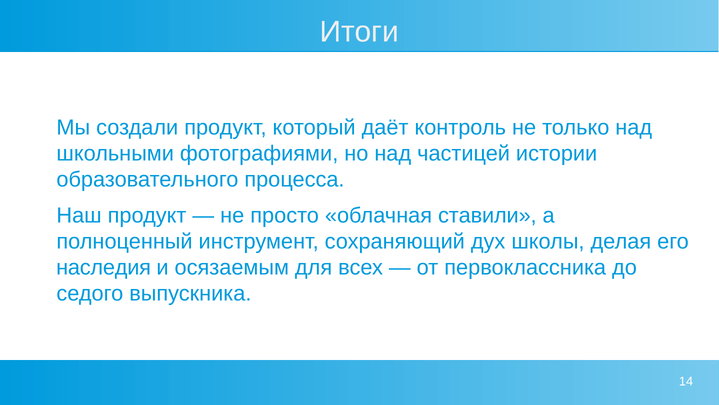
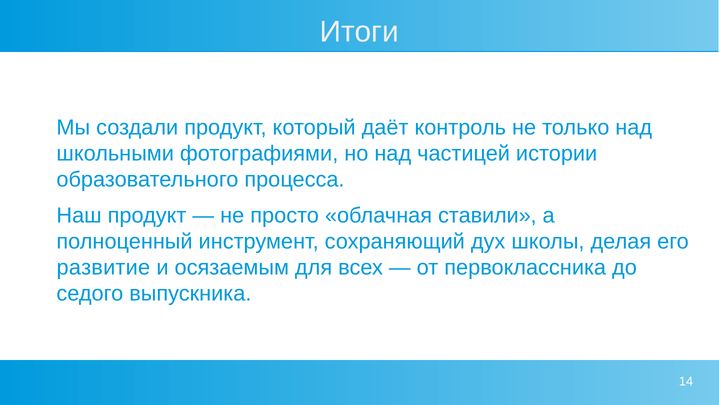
наследия: наследия -> развитие
